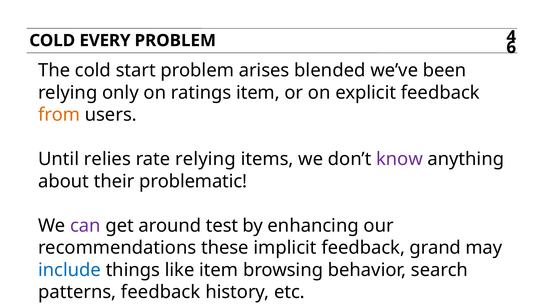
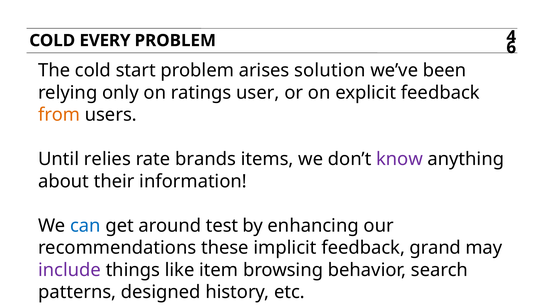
blended: blended -> solution
ratings item: item -> user
rate relying: relying -> brands
problematic: problematic -> information
can colour: purple -> blue
include colour: blue -> purple
patterns feedback: feedback -> designed
